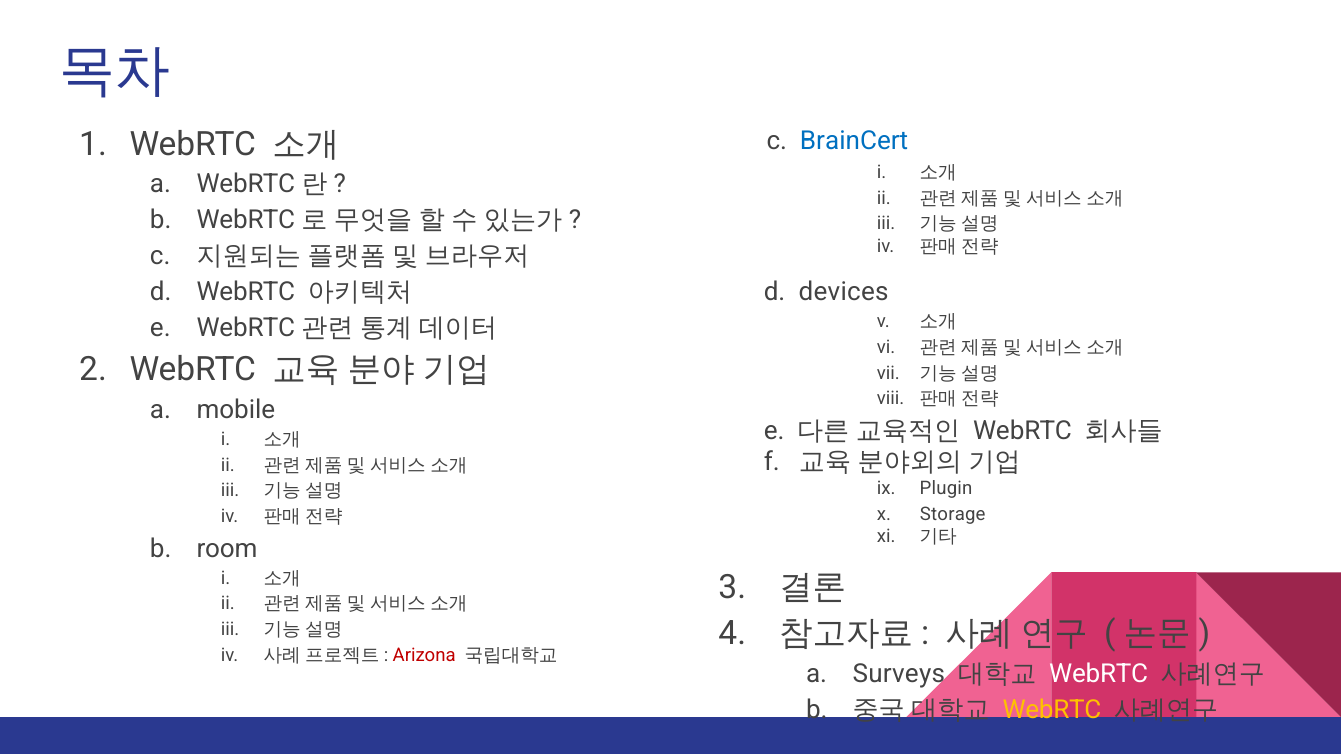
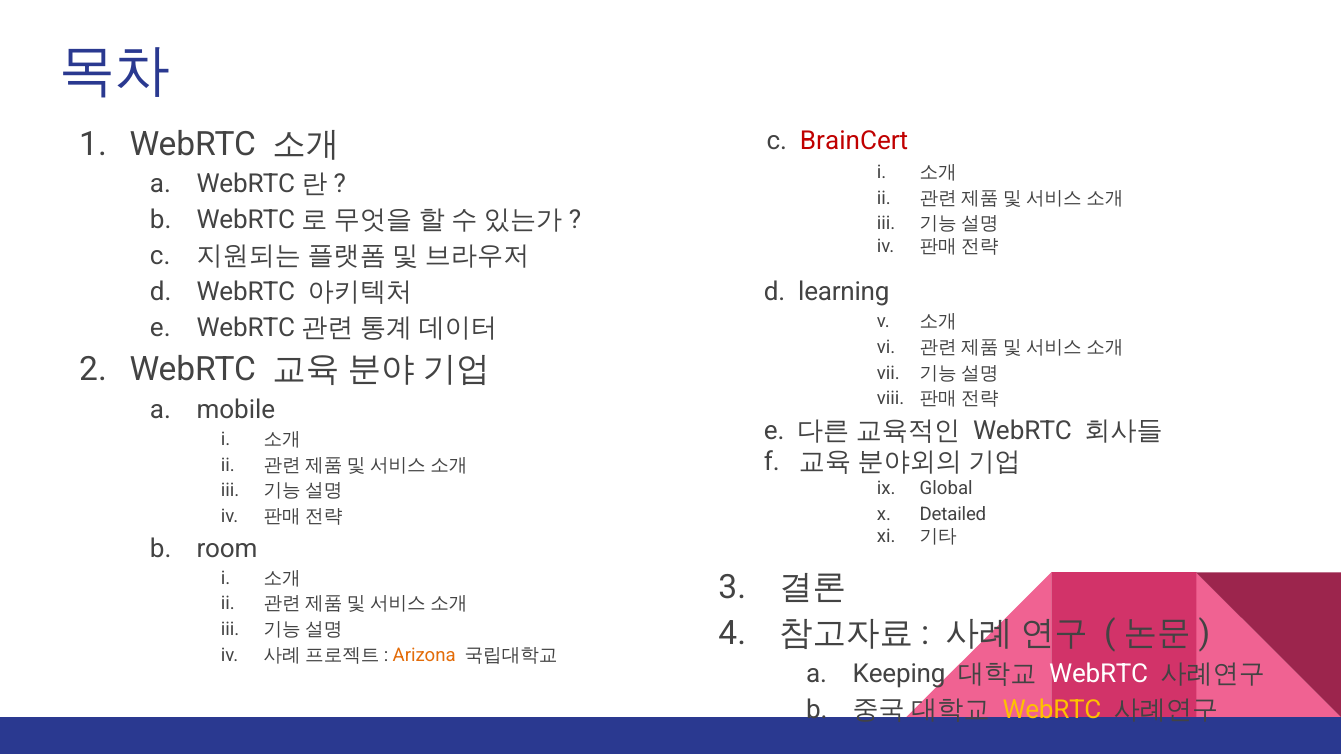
BrainCert colour: blue -> red
devices: devices -> learning
Plugin: Plugin -> Global
Storage: Storage -> Detailed
Arizona colour: red -> orange
Surveys: Surveys -> Keeping
